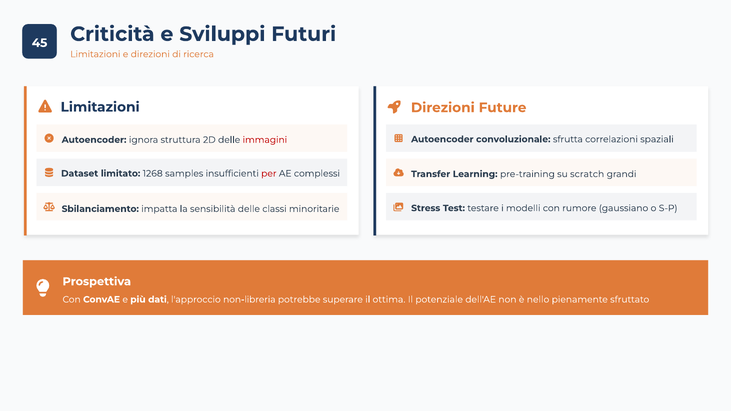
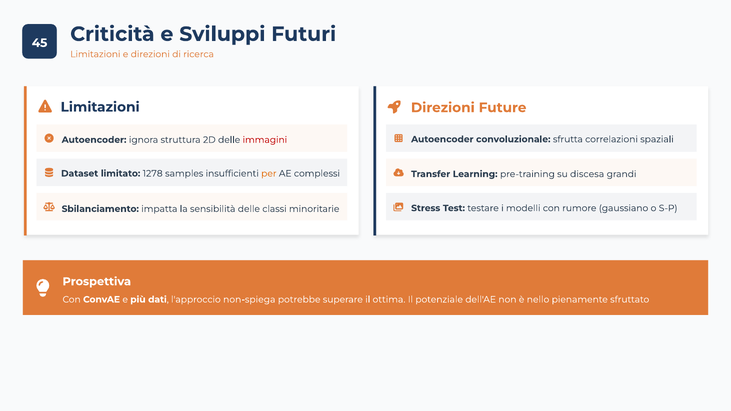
1268: 1268 -> 1278
per colour: red -> orange
scratch: scratch -> discesa
non-libreria: non-libreria -> non-spiega
